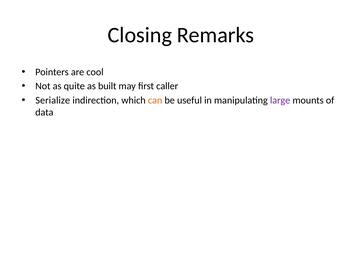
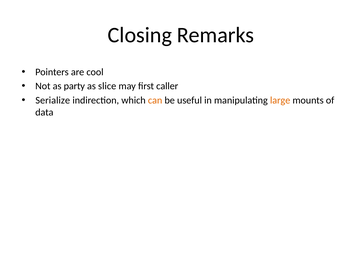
quite: quite -> party
built: built -> slice
large colour: purple -> orange
